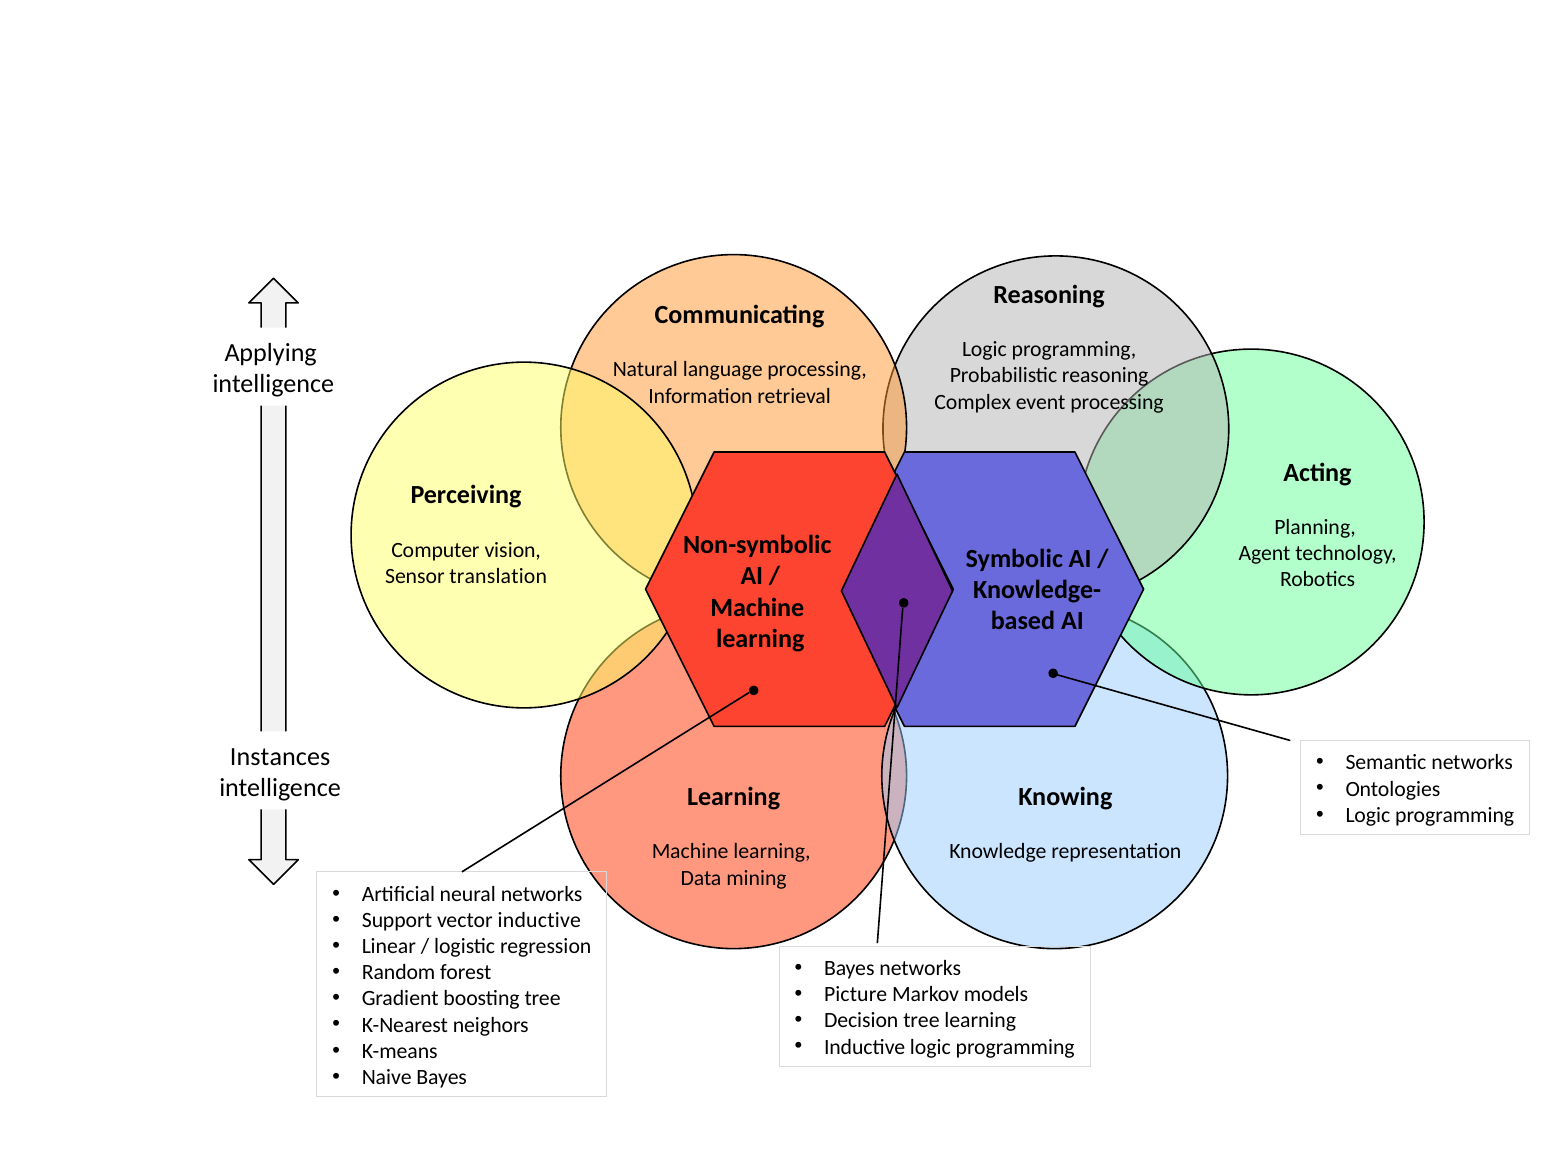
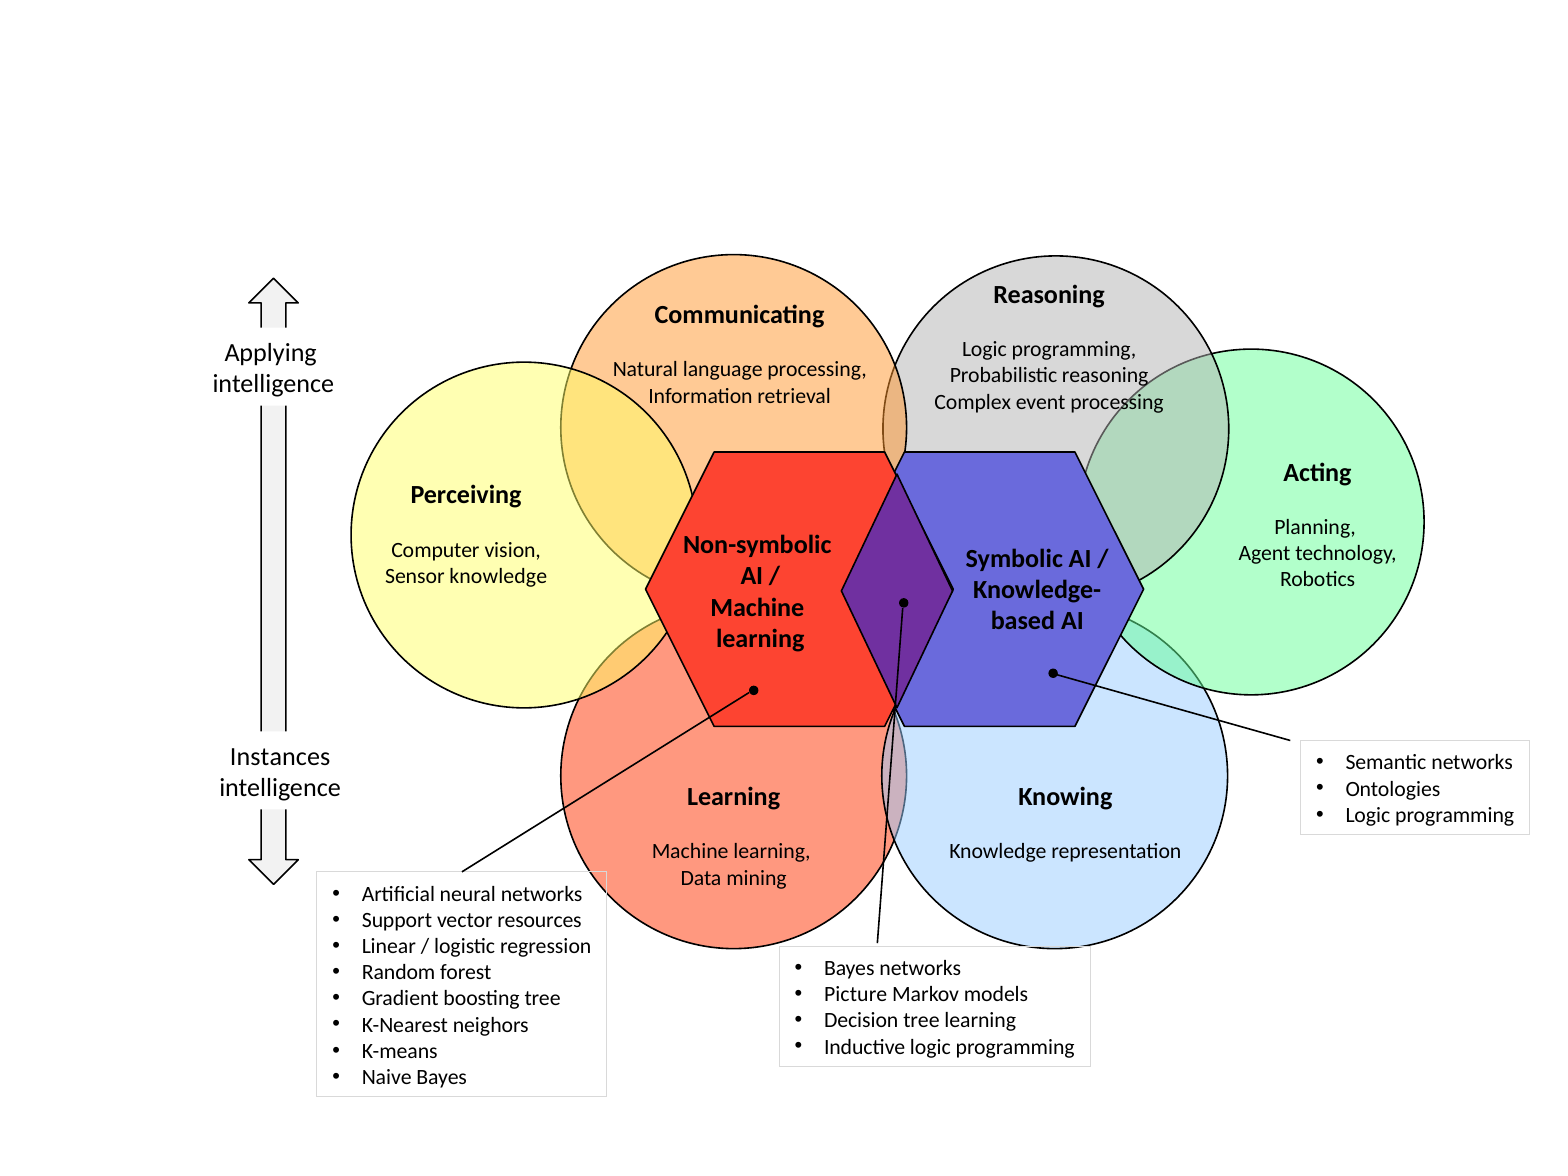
Sensor translation: translation -> knowledge
vector inductive: inductive -> resources
